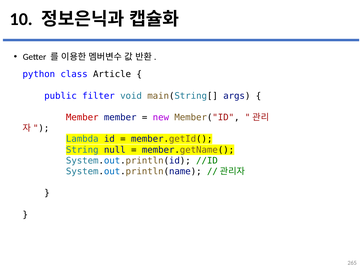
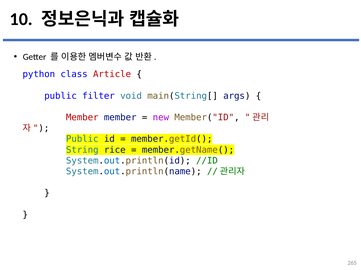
Article colour: black -> red
Lambda at (82, 139): Lambda -> Public
null: null -> rice
